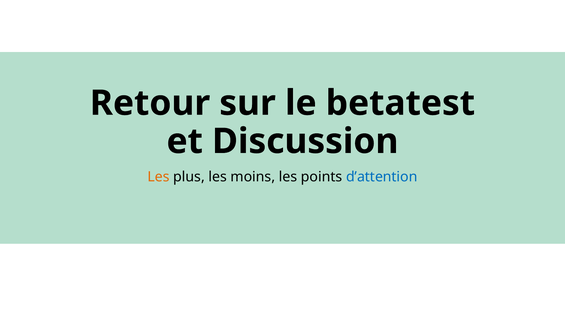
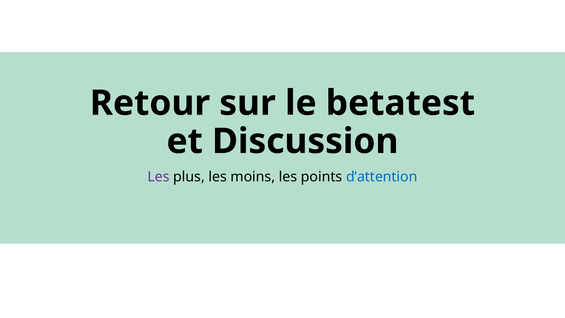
Les at (159, 177) colour: orange -> purple
